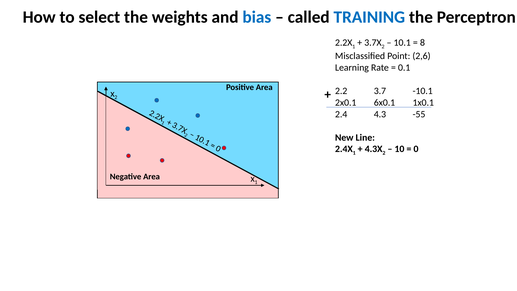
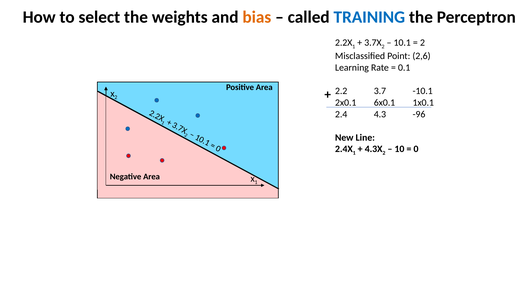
bias colour: blue -> orange
8 at (422, 43): 8 -> 2
-55: -55 -> -96
